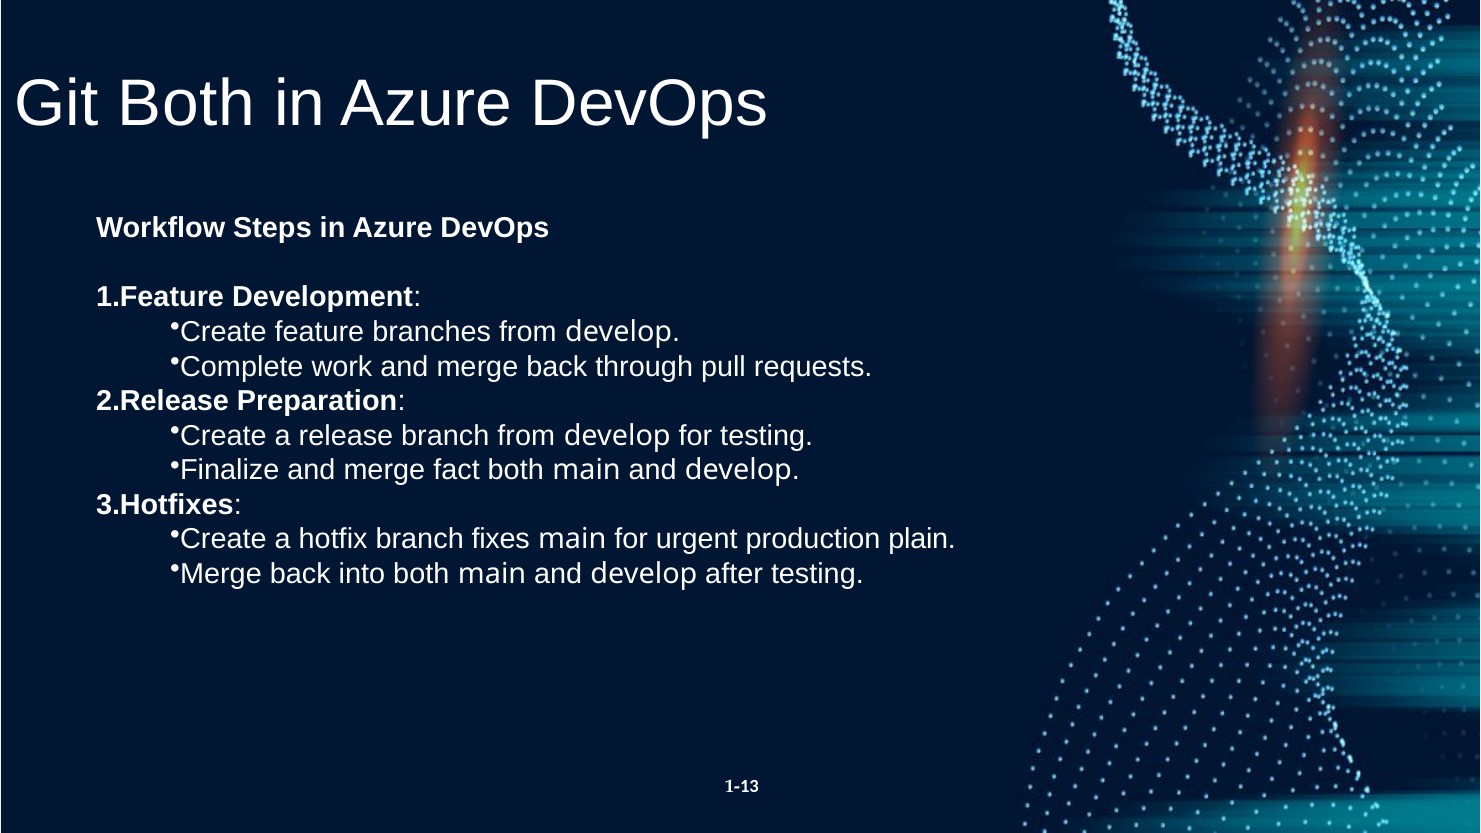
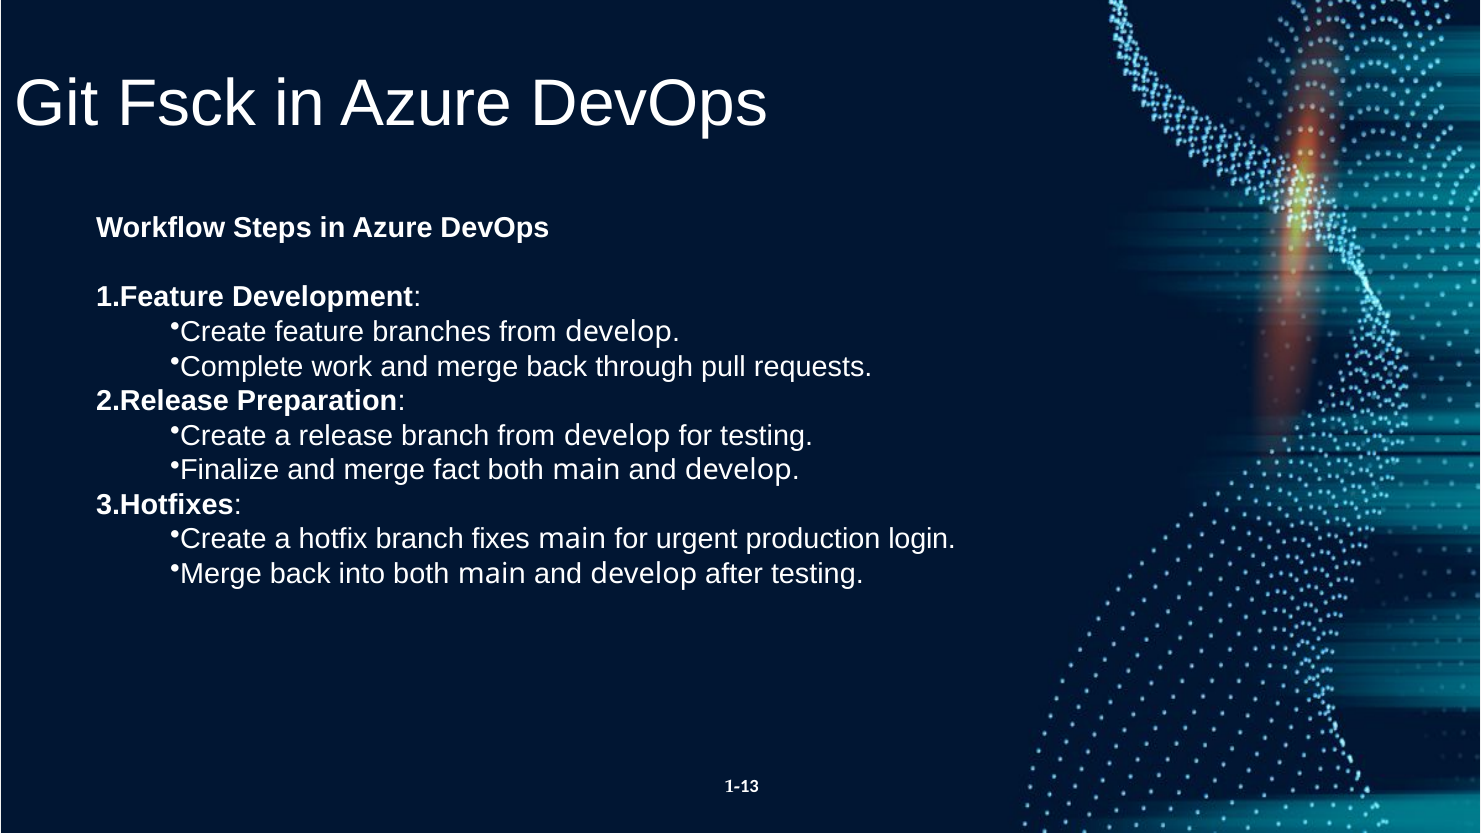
Git Both: Both -> Fsck
plain: plain -> login
